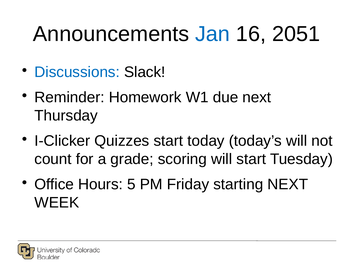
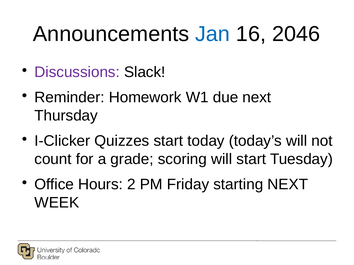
2051: 2051 -> 2046
Discussions colour: blue -> purple
5: 5 -> 2
